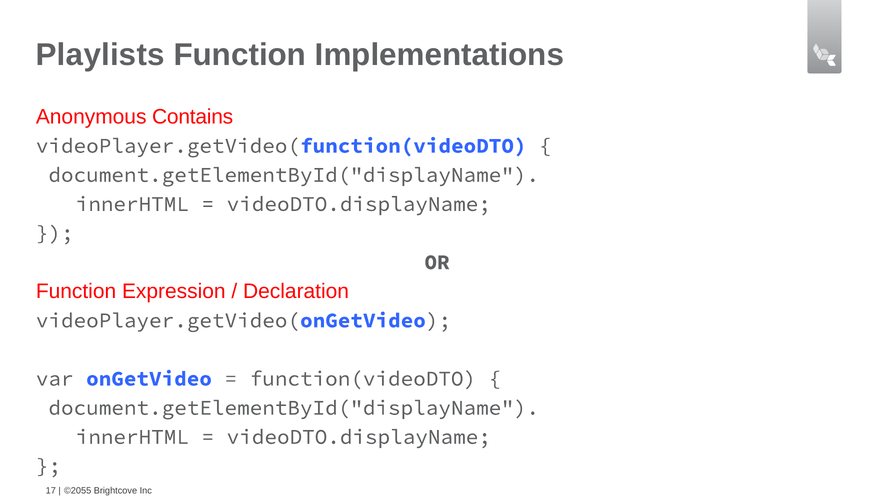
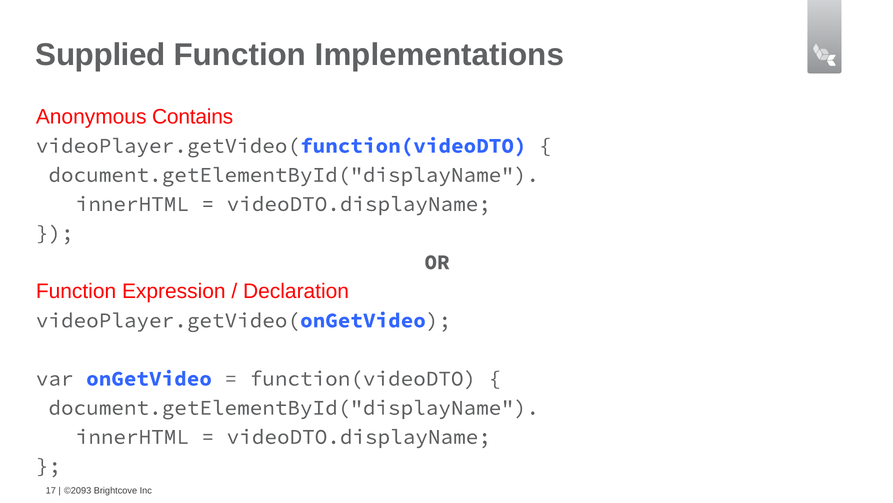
Playlists: Playlists -> Supplied
©2055: ©2055 -> ©2093
